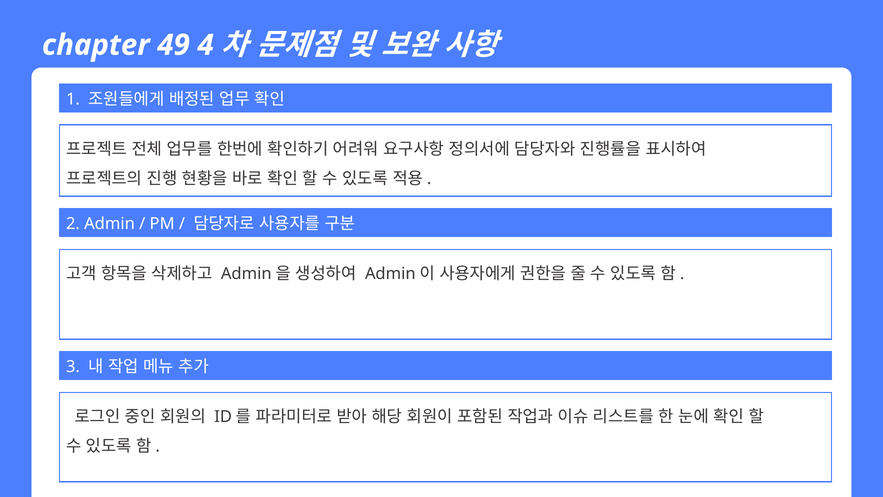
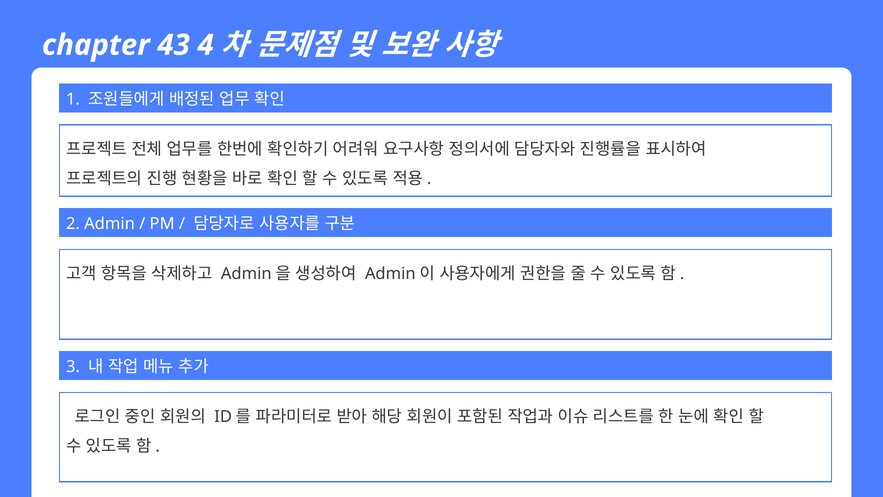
49: 49 -> 43
